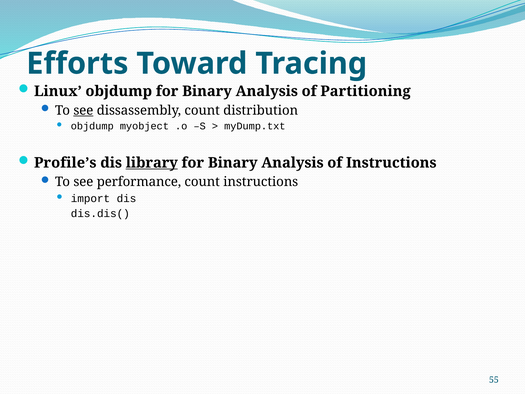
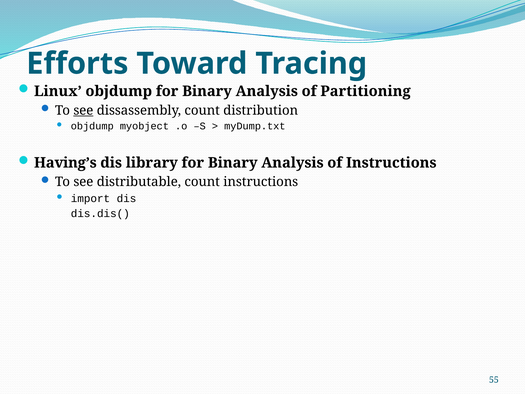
Profile’s: Profile’s -> Having’s
library underline: present -> none
performance: performance -> distributable
